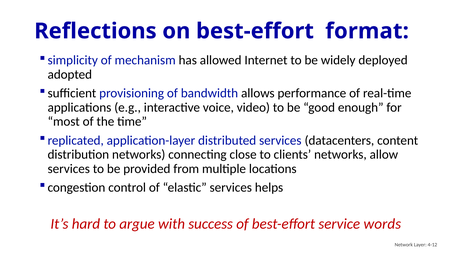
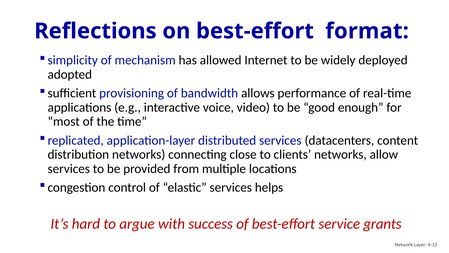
words: words -> grants
